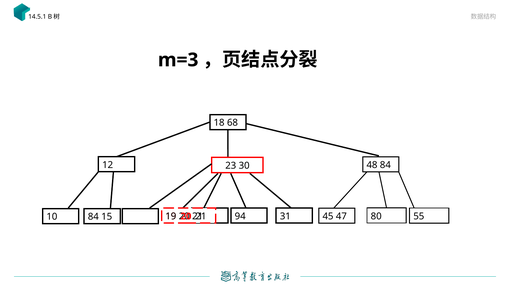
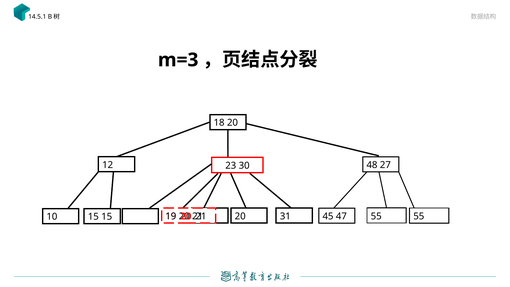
18 68: 68 -> 20
48 84: 84 -> 27
47 80: 80 -> 55
10 84: 84 -> 15
15 94: 94 -> 20
